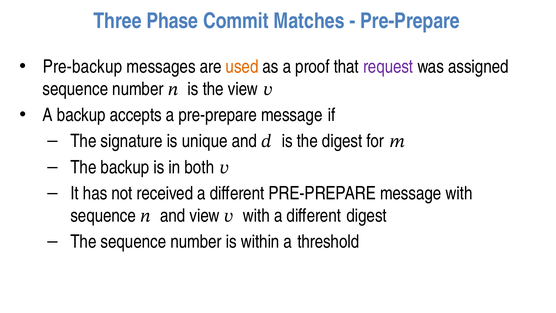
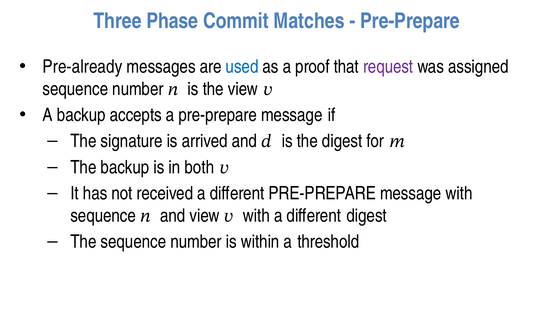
Pre-backup: Pre-backup -> Pre-already
used colour: orange -> blue
unique: unique -> arrived
